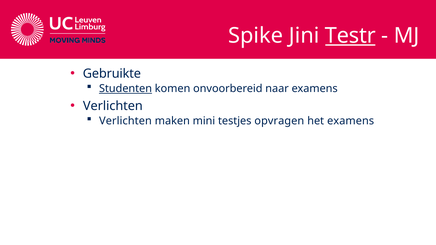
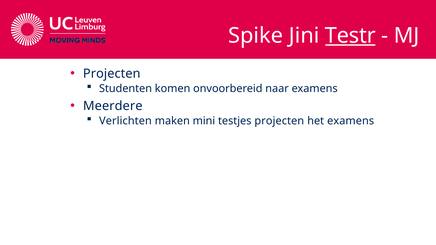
Gebruikte at (112, 74): Gebruikte -> Projecten
Studenten underline: present -> none
Verlichten at (113, 106): Verlichten -> Meerdere
testjes opvragen: opvragen -> projecten
